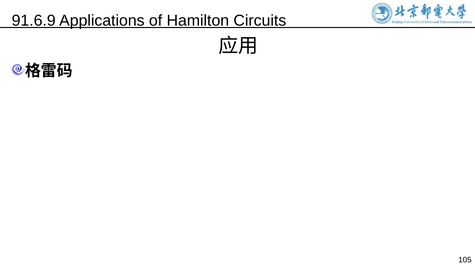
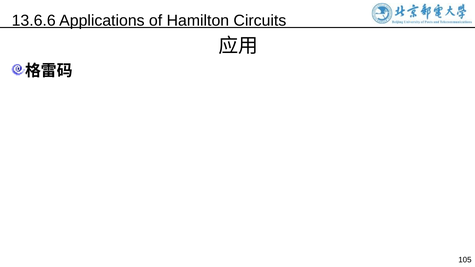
91.6.9: 91.6.9 -> 13.6.6
